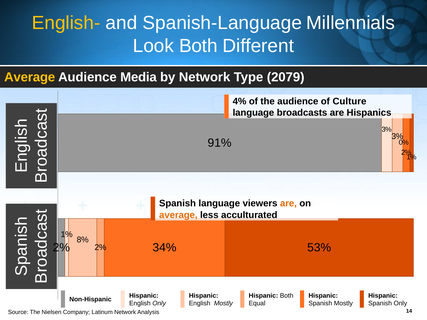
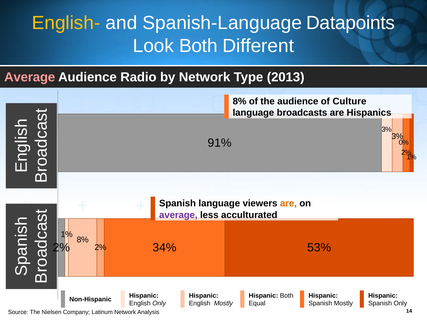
Millennials: Millennials -> Datapoints
Average at (30, 77) colour: yellow -> pink
Media: Media -> Radio
2079: 2079 -> 2013
4% at (240, 101): 4% -> 8%
average at (178, 215) colour: orange -> purple
